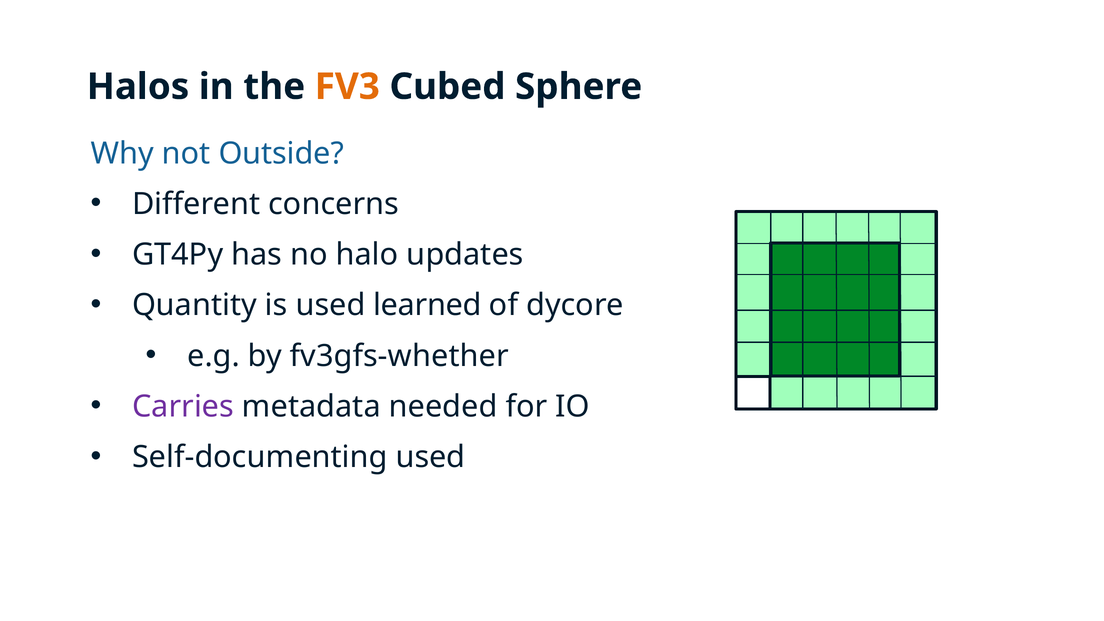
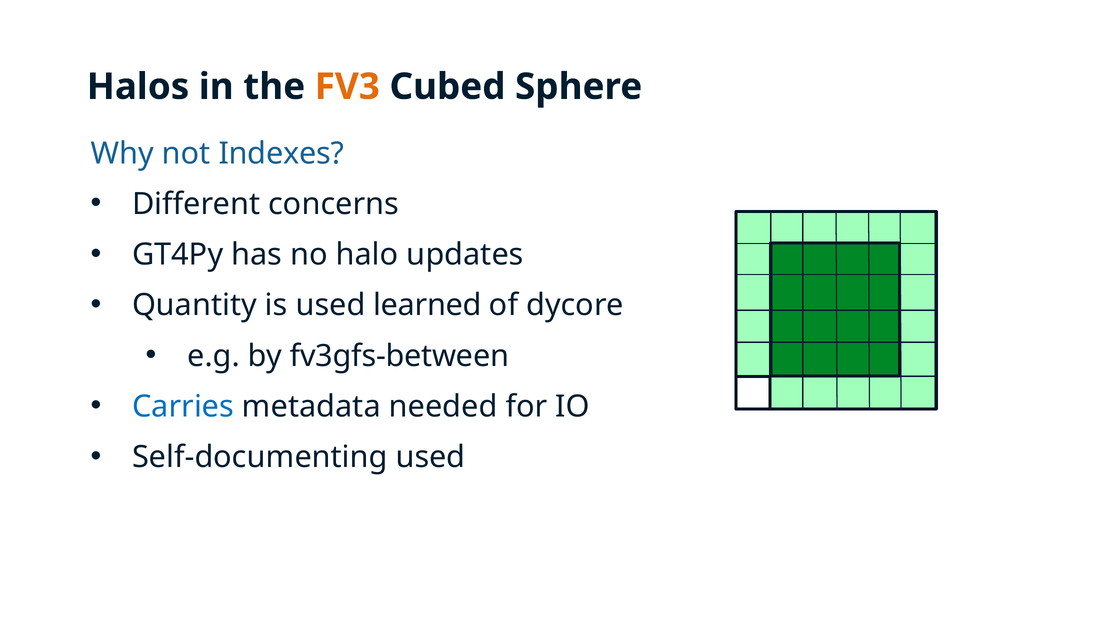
Outside: Outside -> Indexes
fv3gfs-whether: fv3gfs-whether -> fv3gfs-between
Carries colour: purple -> blue
